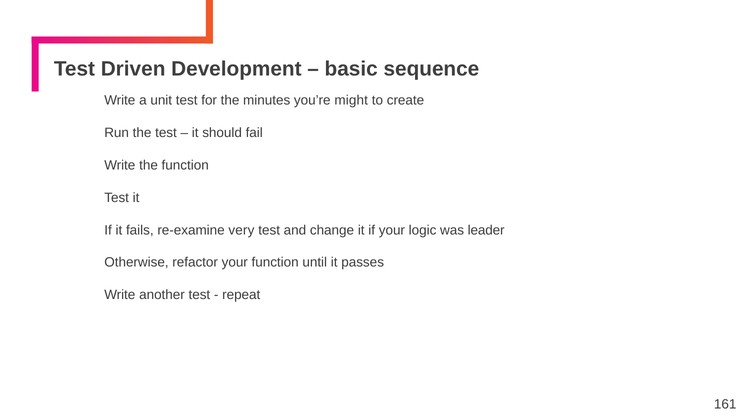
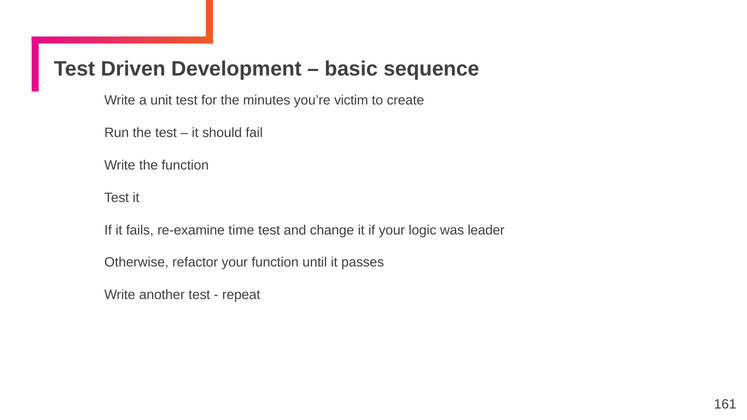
might: might -> victim
very: very -> time
